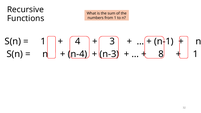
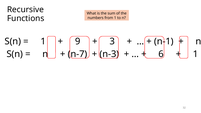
4: 4 -> 9
n-4: n-4 -> n-7
8: 8 -> 6
